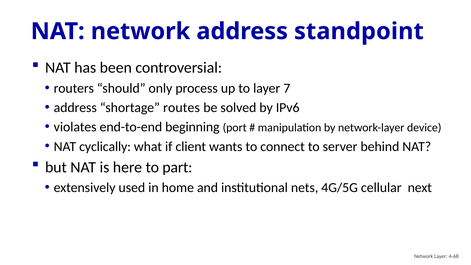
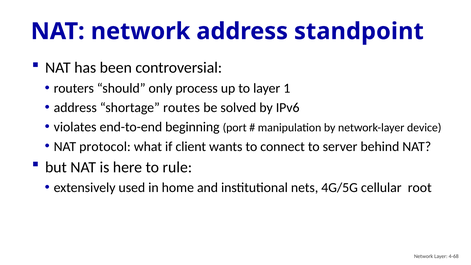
7: 7 -> 1
cyclically: cyclically -> protocol
part: part -> rule
next: next -> root
